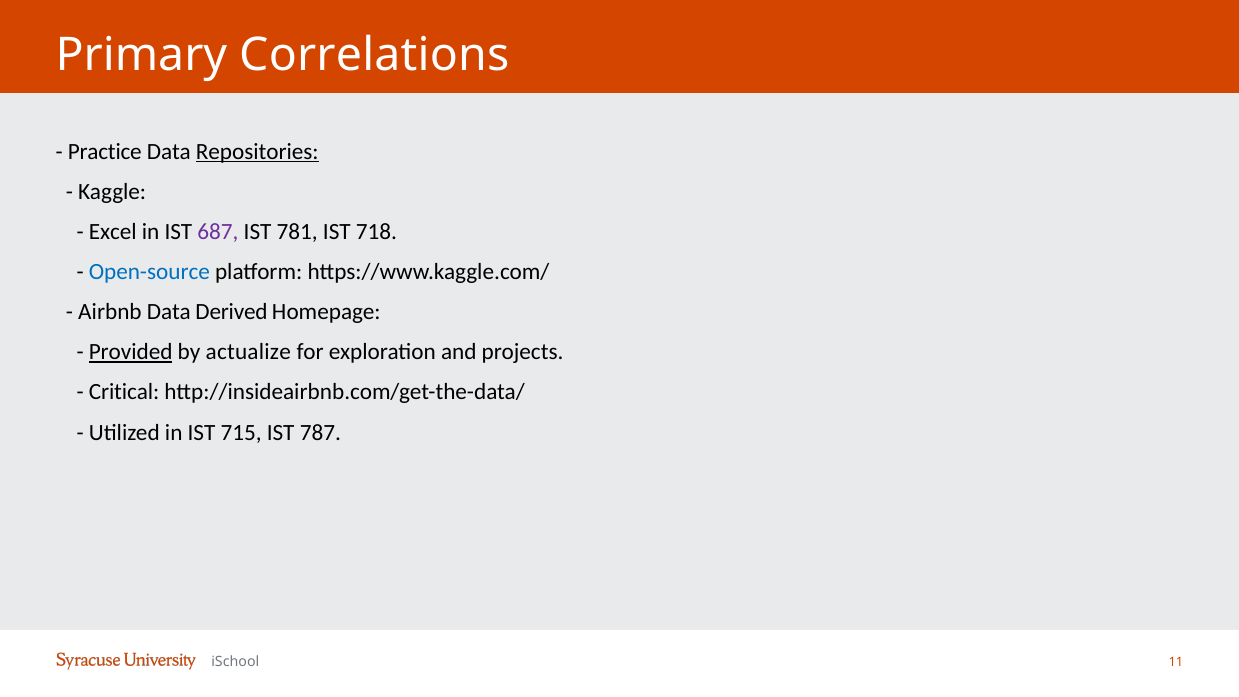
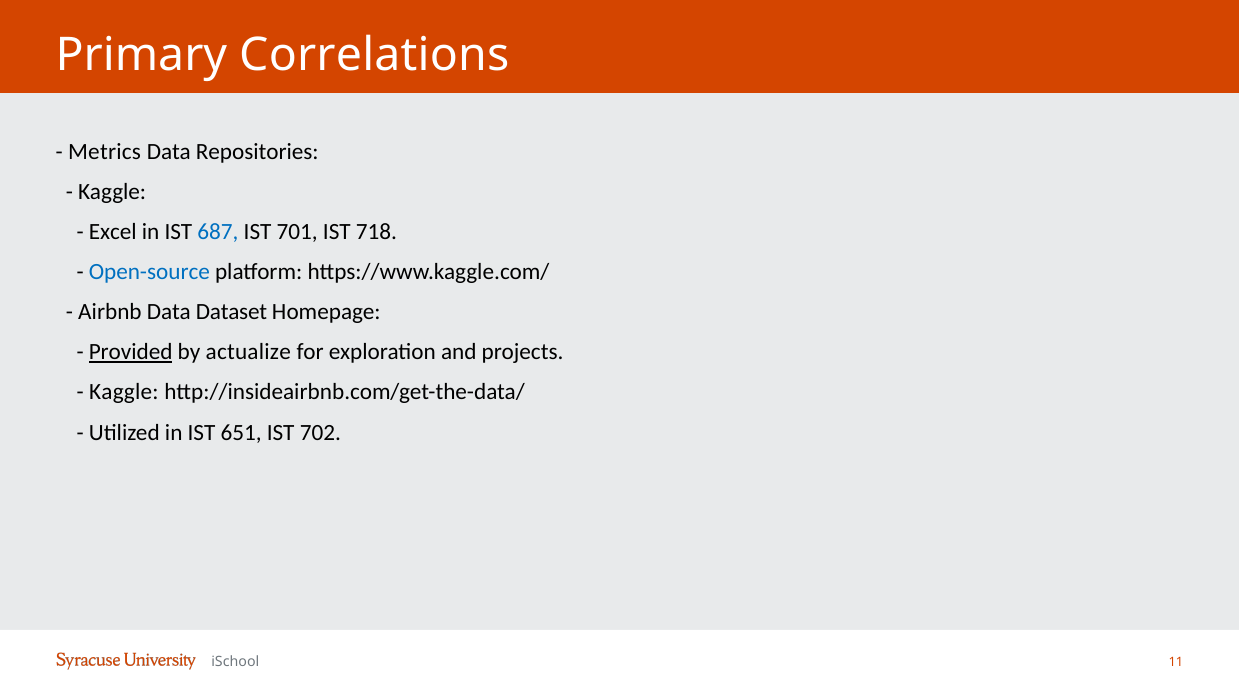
Practice: Practice -> Metrics
Repositories underline: present -> none
687 colour: purple -> blue
781: 781 -> 701
Derived: Derived -> Dataset
Critical at (124, 392): Critical -> Kaggle
715: 715 -> 651
787: 787 -> 702
